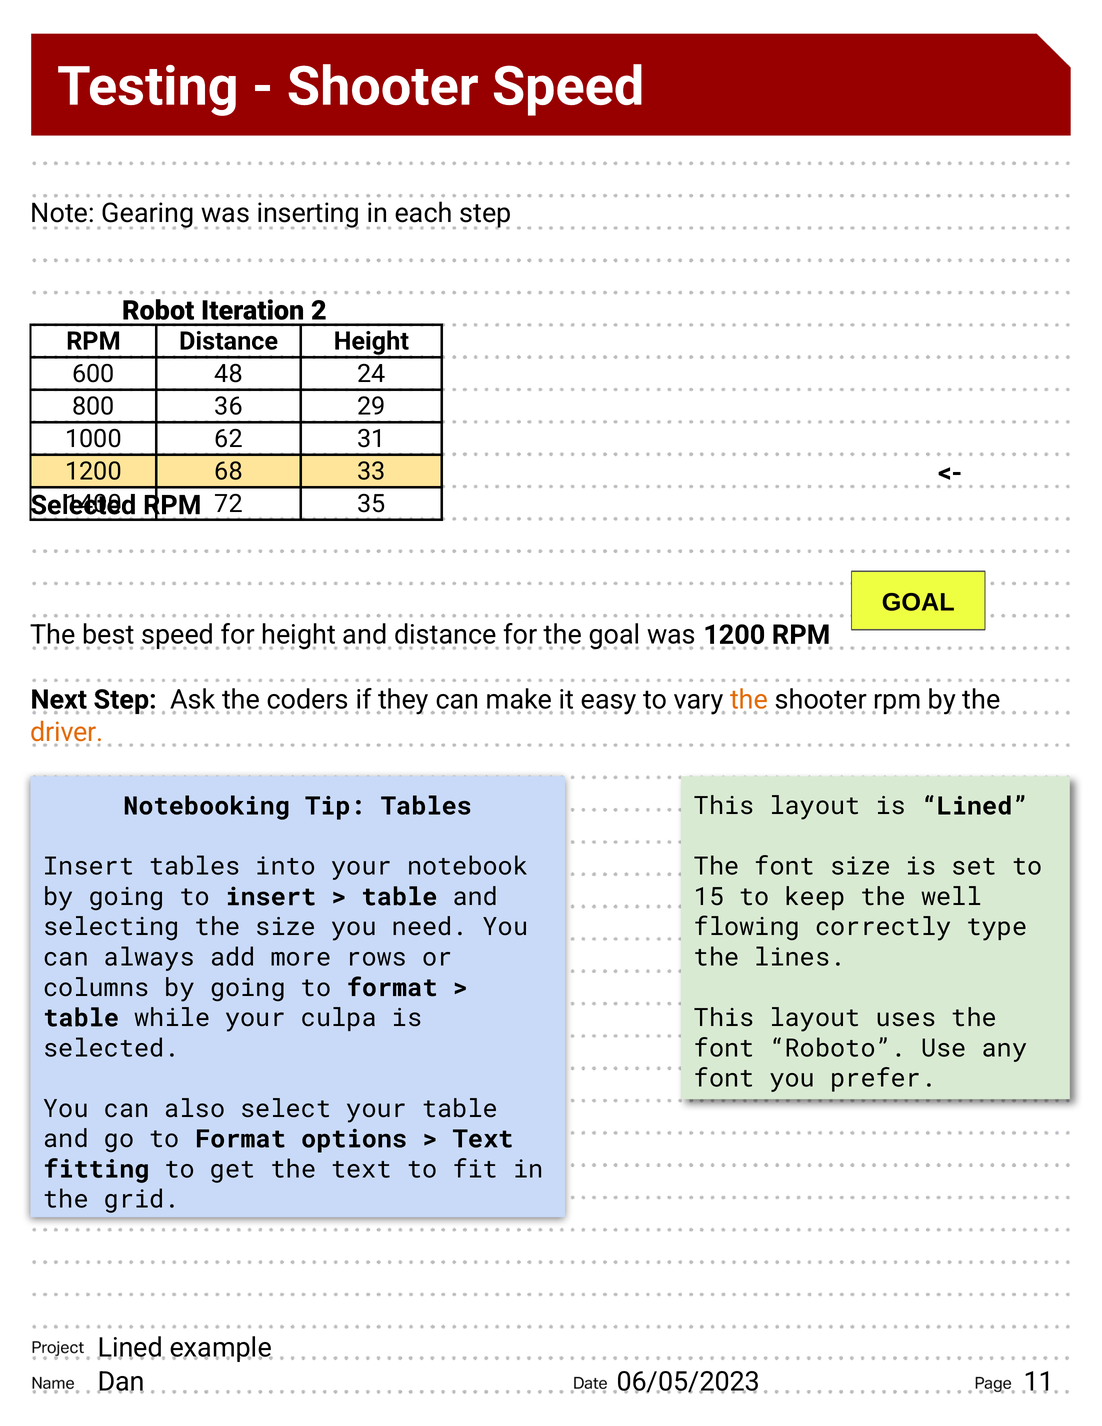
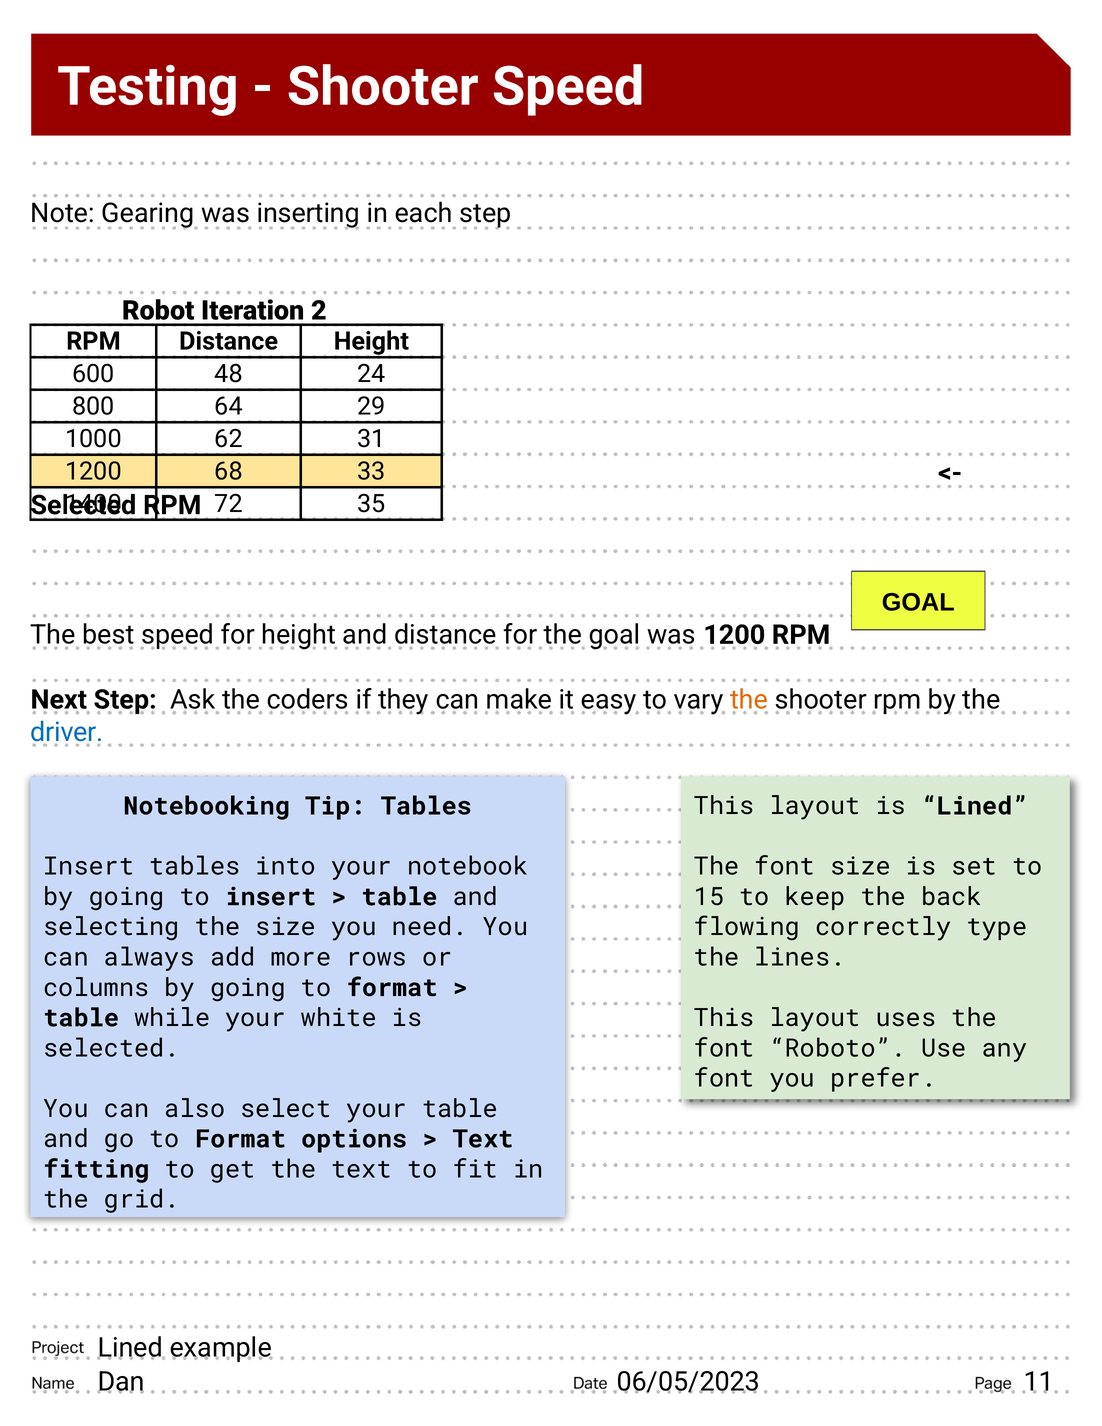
36: 36 -> 64
driver colour: orange -> blue
well: well -> back
culpa: culpa -> white
